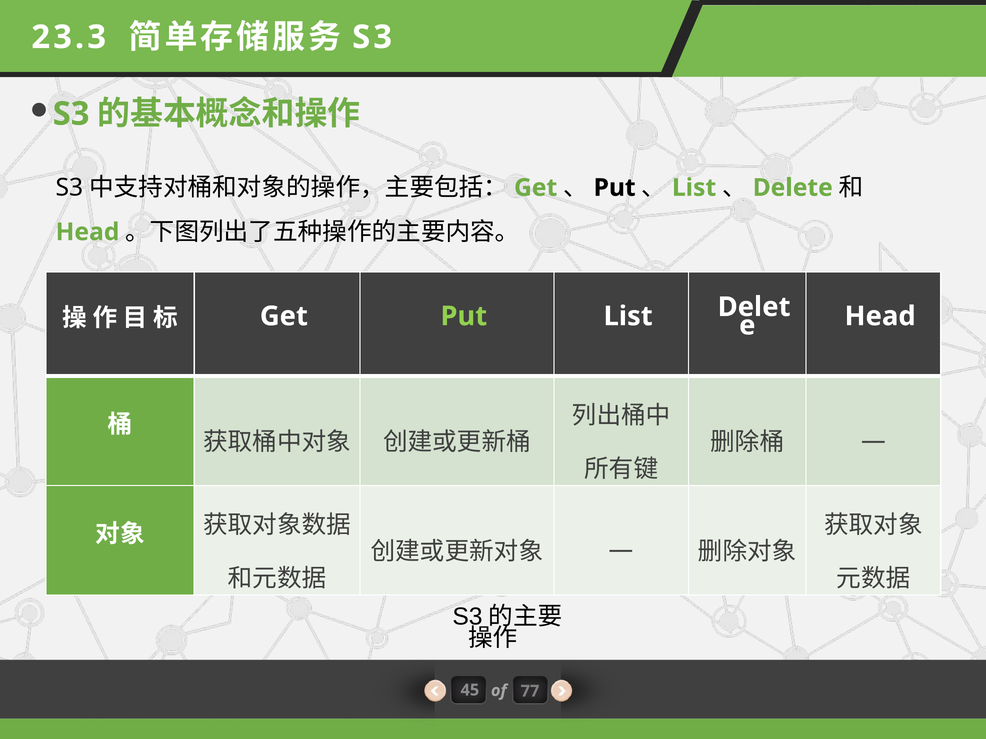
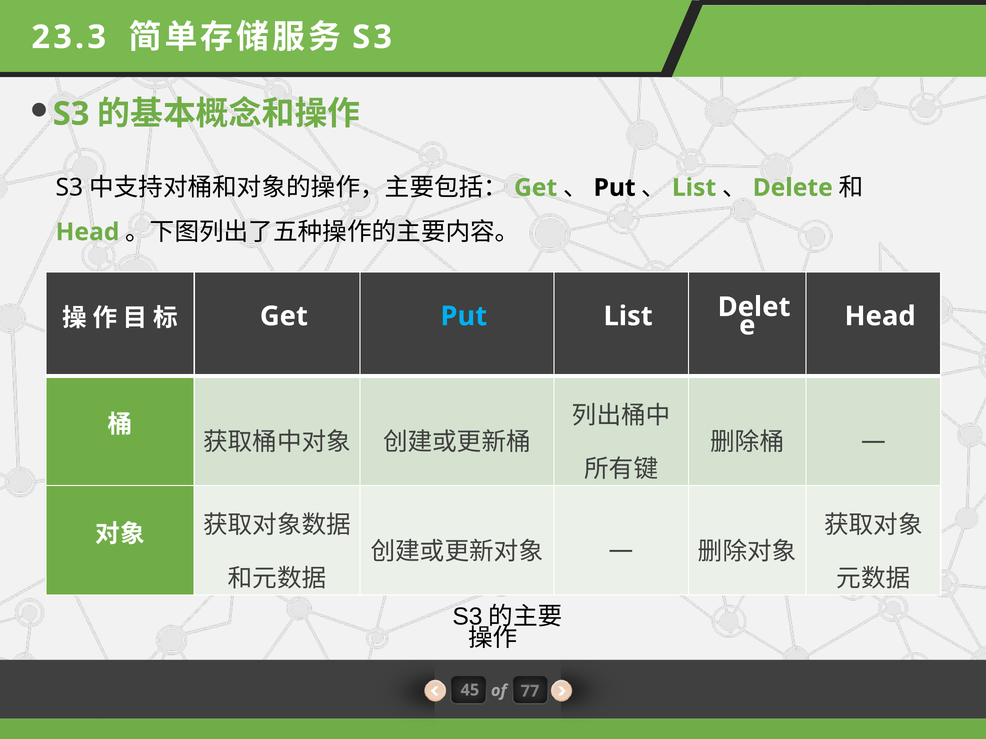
Put at (464, 316) colour: light green -> light blue
